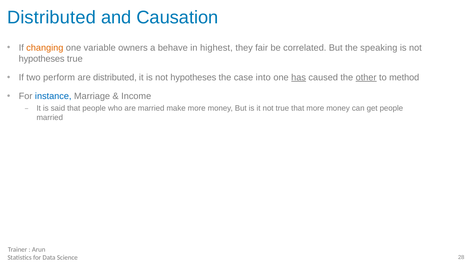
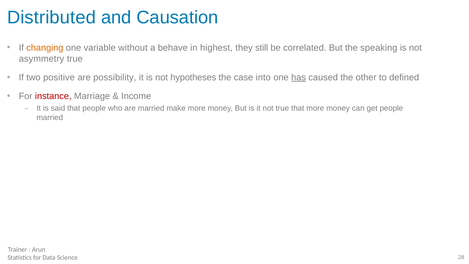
owners: owners -> without
fair: fair -> still
hypotheses at (42, 59): hypotheses -> asymmetry
perform: perform -> positive
are distributed: distributed -> possibility
other underline: present -> none
method: method -> defined
instance colour: blue -> red
